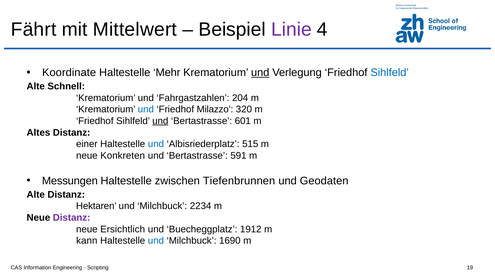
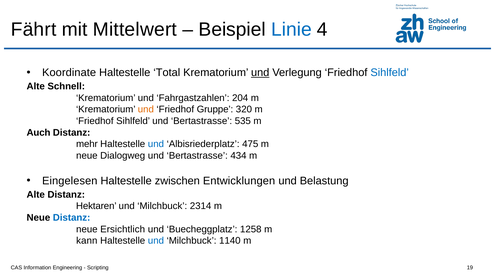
Linie colour: purple -> blue
Mehr: Mehr -> Total
und at (146, 110) colour: blue -> orange
Milazzo: Milazzo -> Gruppe
und at (160, 121) underline: present -> none
601: 601 -> 535
Altes: Altes -> Auch
einer: einer -> mehr
515: 515 -> 475
Konkreten: Konkreten -> Dialogweg
591: 591 -> 434
Messungen: Messungen -> Eingelesen
Tiefenbrunnen: Tiefenbrunnen -> Entwicklungen
Geodaten: Geodaten -> Belastung
2234: 2234 -> 2314
Distanz at (72, 218) colour: purple -> blue
1912: 1912 -> 1258
1690: 1690 -> 1140
